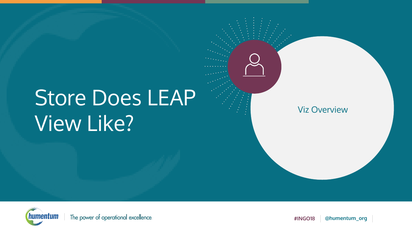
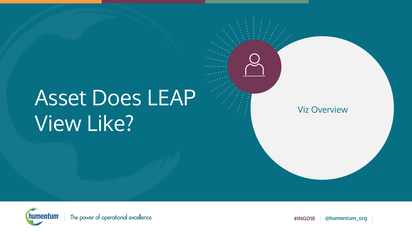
Store: Store -> Asset
